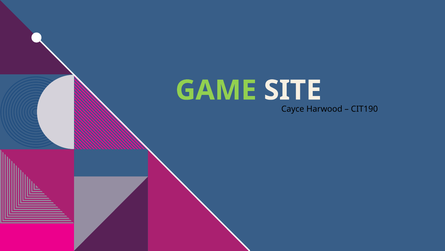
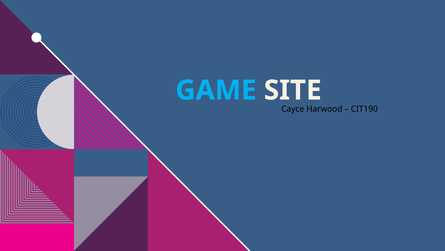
GAME colour: light green -> light blue
